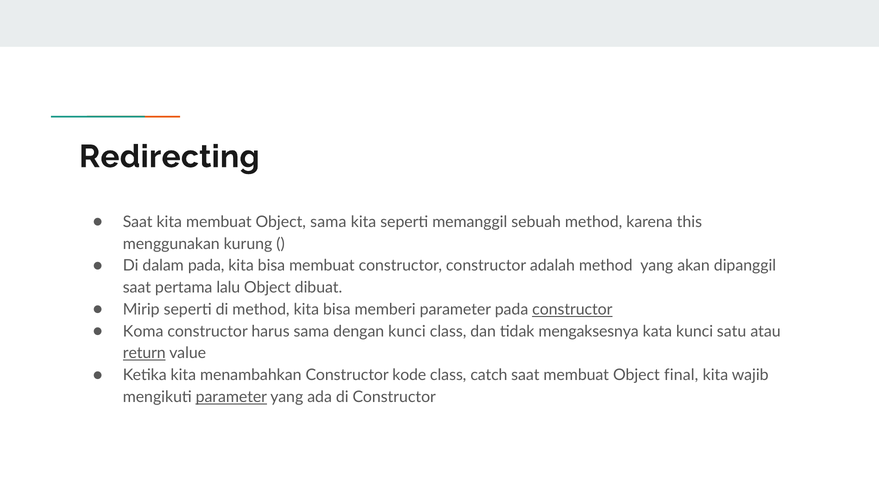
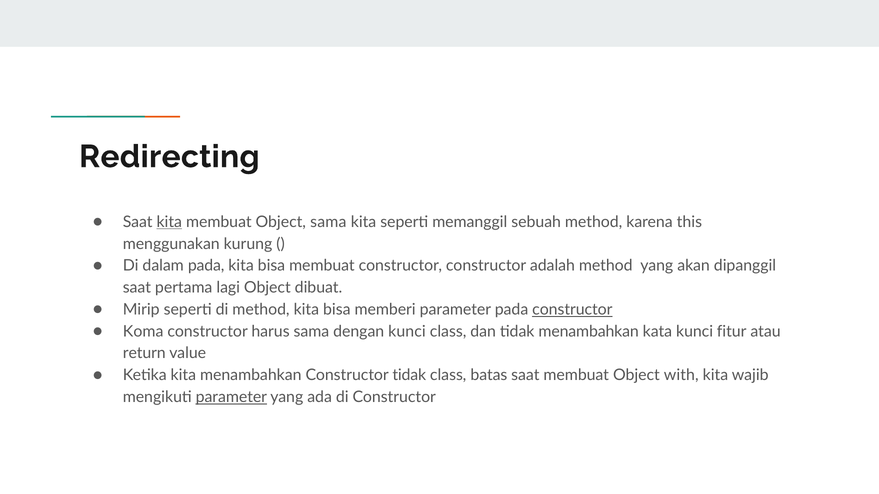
kita at (169, 222) underline: none -> present
lalu: lalu -> lagi
tidak mengaksesnya: mengaksesnya -> menambahkan
satu: satu -> fitur
return underline: present -> none
Constructor kode: kode -> tidak
catch: catch -> batas
final: final -> with
